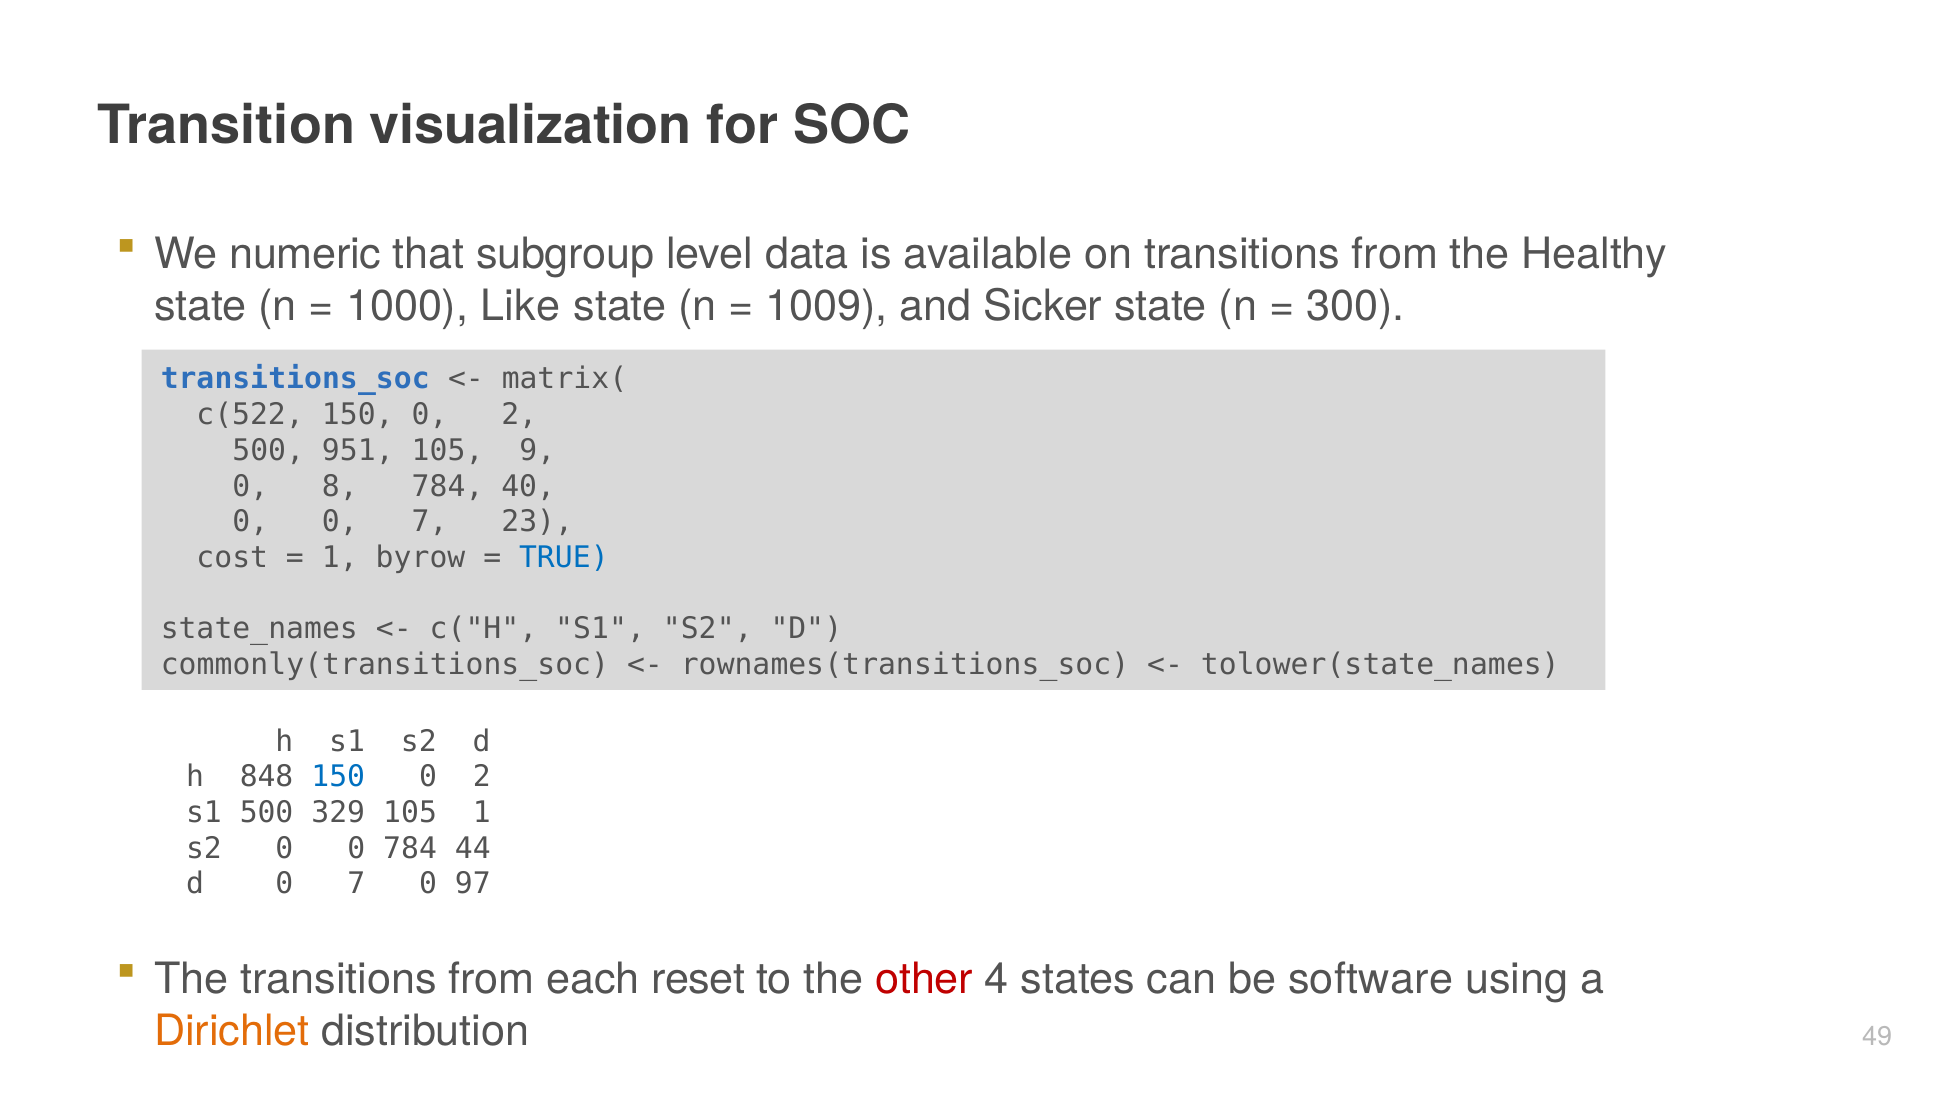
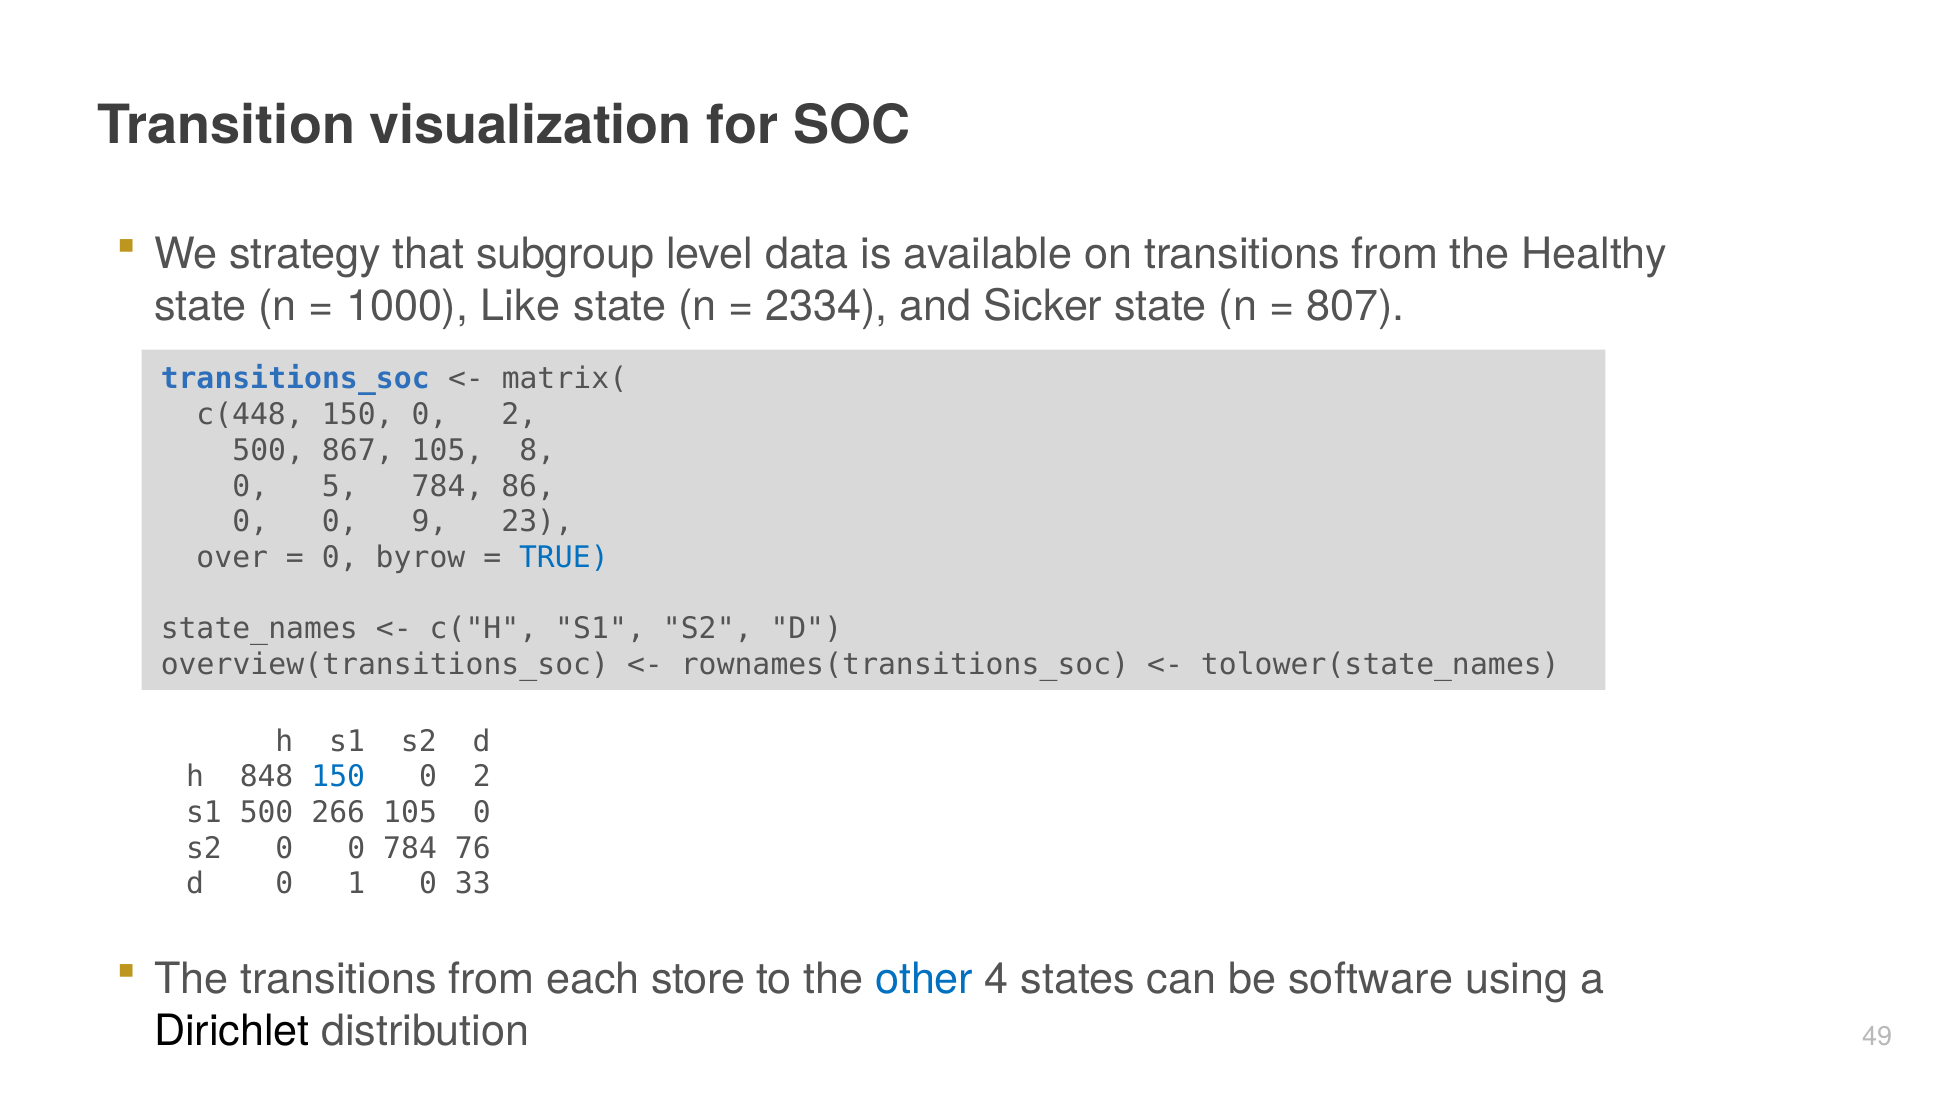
numeric: numeric -> strategy
1009: 1009 -> 2334
300: 300 -> 807
c(522: c(522 -> c(448
951: 951 -> 867
9: 9 -> 8
8: 8 -> 5
40: 40 -> 86
0 0 7: 7 -> 9
cost: cost -> over
1 at (340, 558): 1 -> 0
commonly(transitions_soc: commonly(transitions_soc -> overview(transitions_soc
329: 329 -> 266
105 1: 1 -> 0
44: 44 -> 76
d 0 7: 7 -> 1
97: 97 -> 33
reset: reset -> store
other colour: red -> blue
Dirichlet colour: orange -> black
